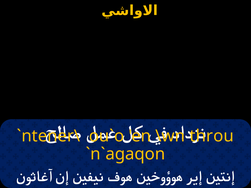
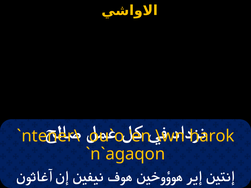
throu: throu -> harok
